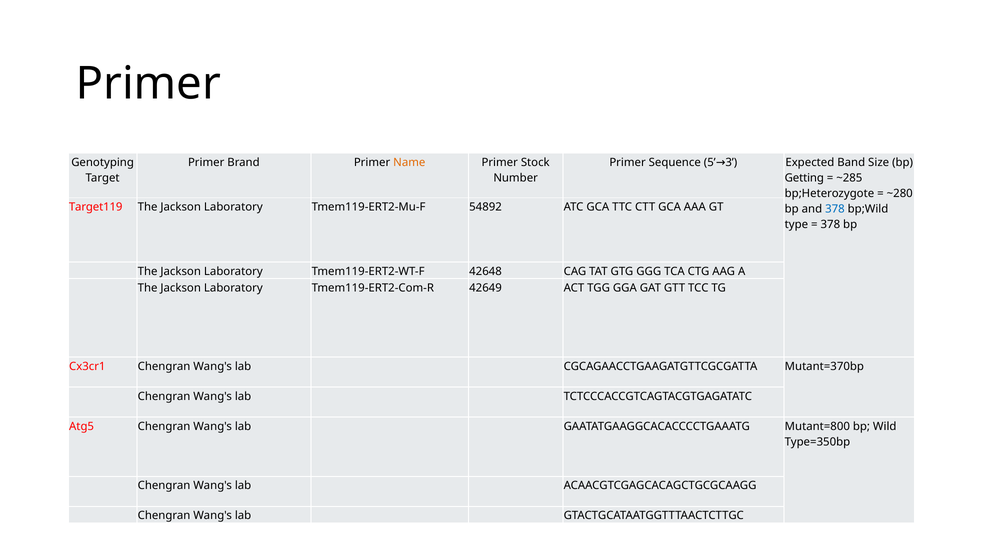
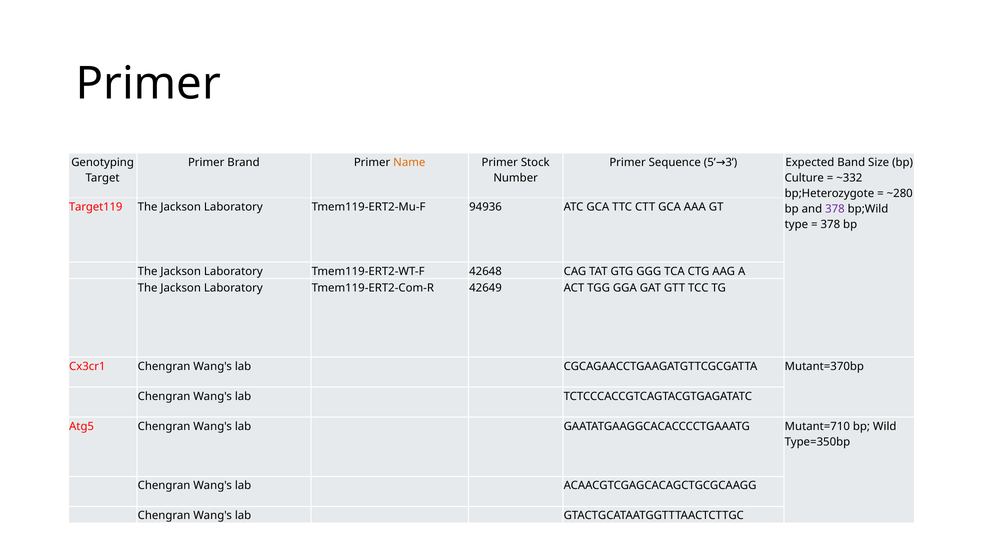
Getting: Getting -> Culture
~285: ~285 -> ~332
54892: 54892 -> 94936
378 at (835, 209) colour: blue -> purple
Mutant=800: Mutant=800 -> Mutant=710
